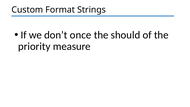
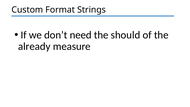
once: once -> need
priority: priority -> already
